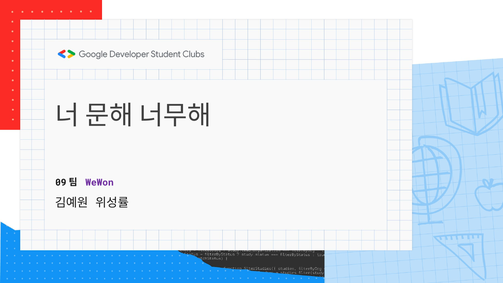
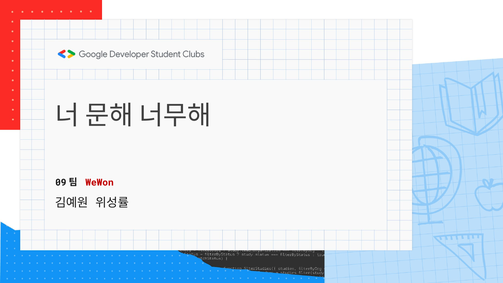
WeWon colour: purple -> red
